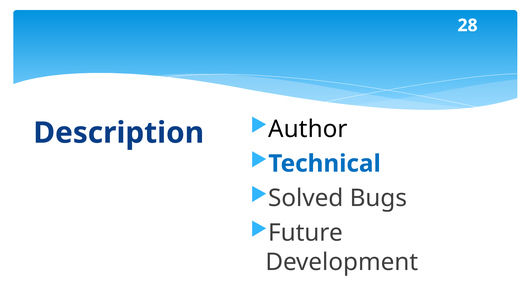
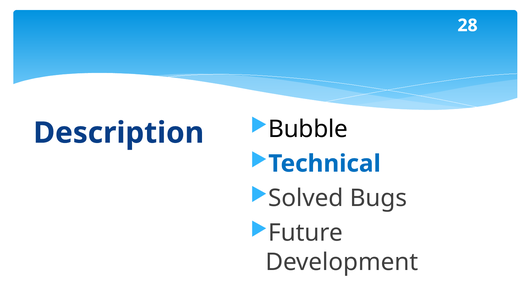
Author: Author -> Bubble
